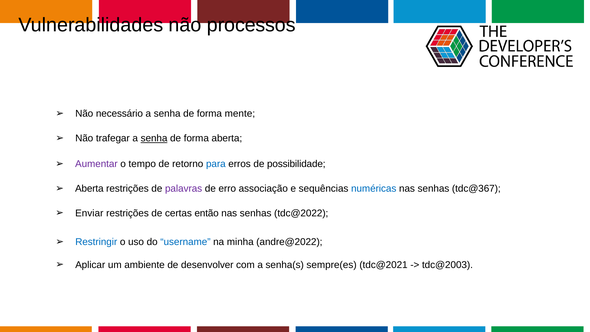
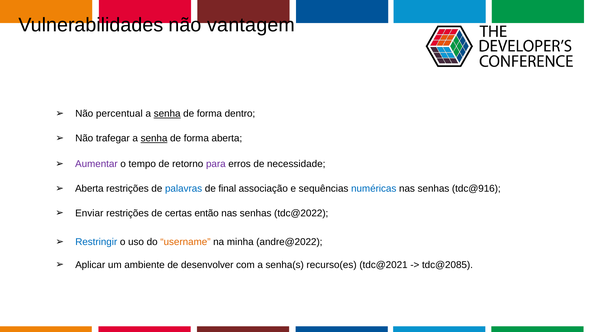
processos: processos -> vantagem
necessário: necessário -> percentual
senha at (167, 114) underline: none -> present
mente: mente -> dentro
para colour: blue -> purple
possibilidade: possibilidade -> necessidade
palavras colour: purple -> blue
erro: erro -> final
tdc@367: tdc@367 -> tdc@916
username colour: blue -> orange
sempre(es: sempre(es -> recurso(es
tdc@2003: tdc@2003 -> tdc@2085
